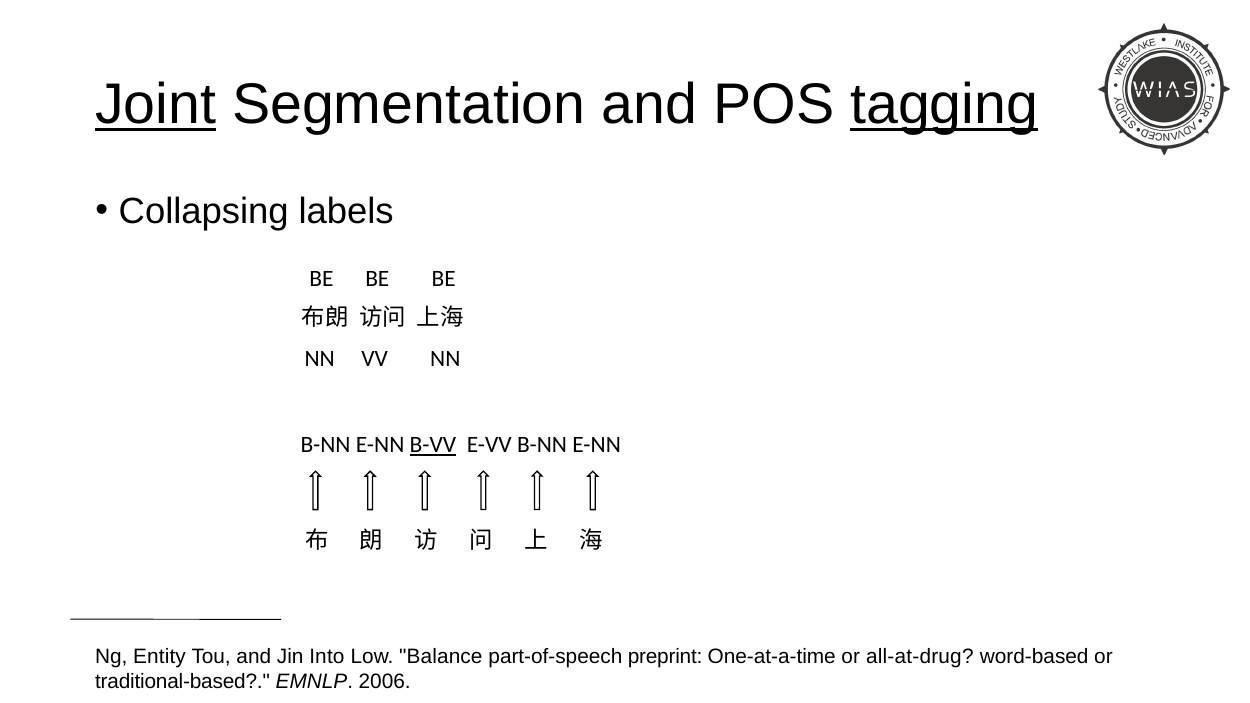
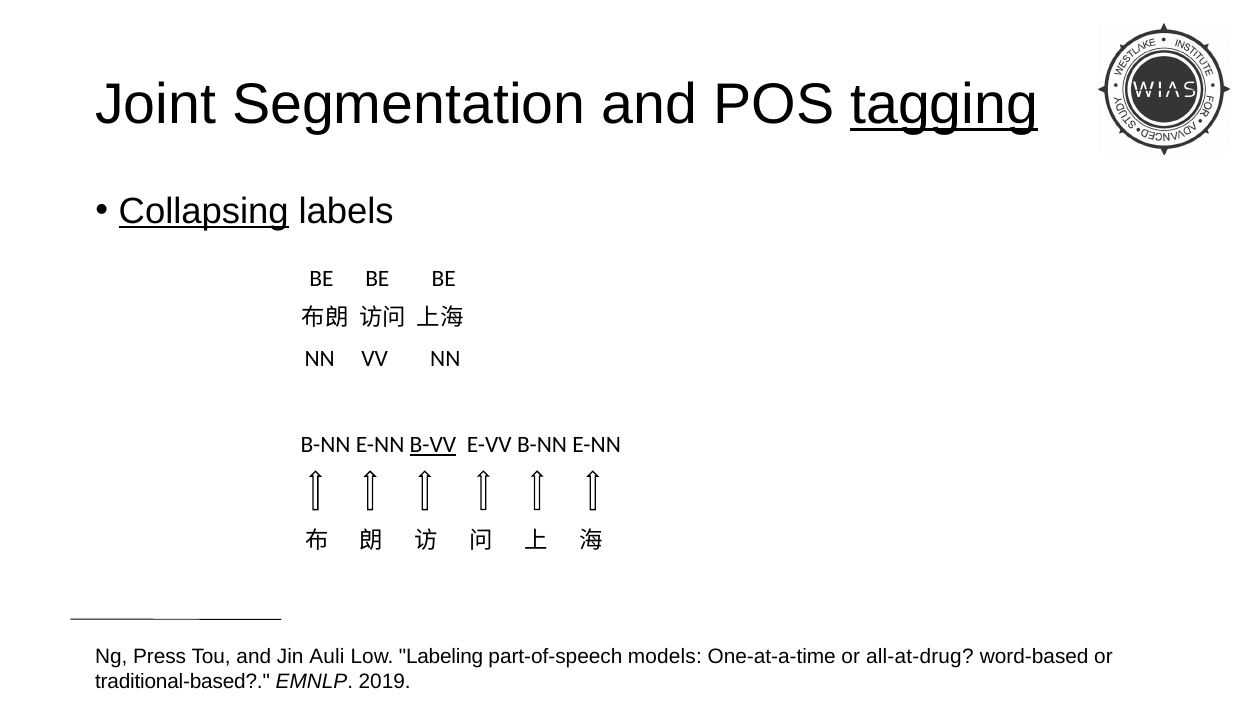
Joint underline: present -> none
Collapsing underline: none -> present
Entity: Entity -> Press
Into: Into -> Auli
Balance: Balance -> Labeling
preprint: preprint -> models
2006: 2006 -> 2019
